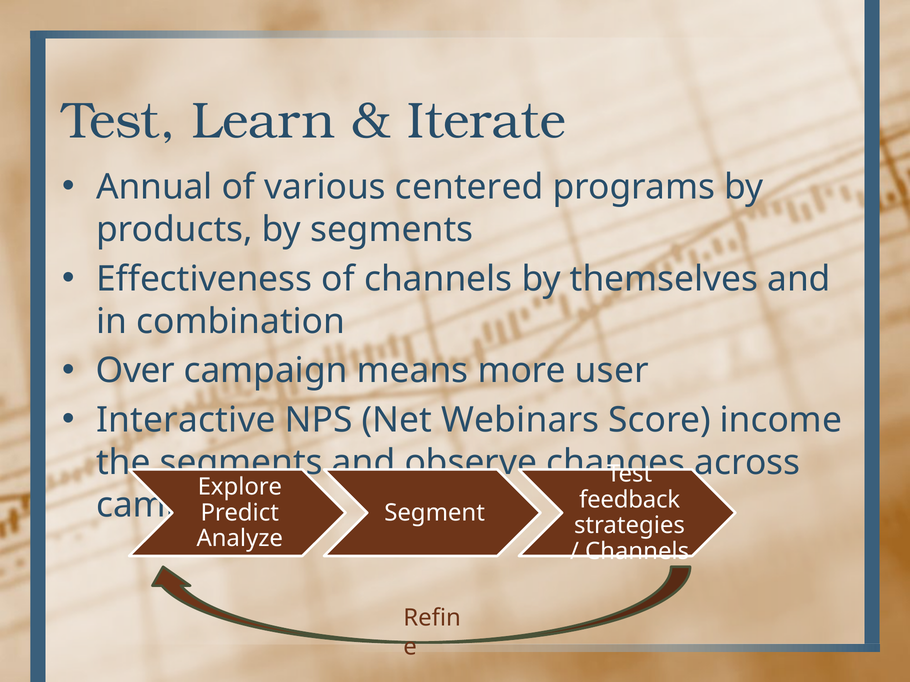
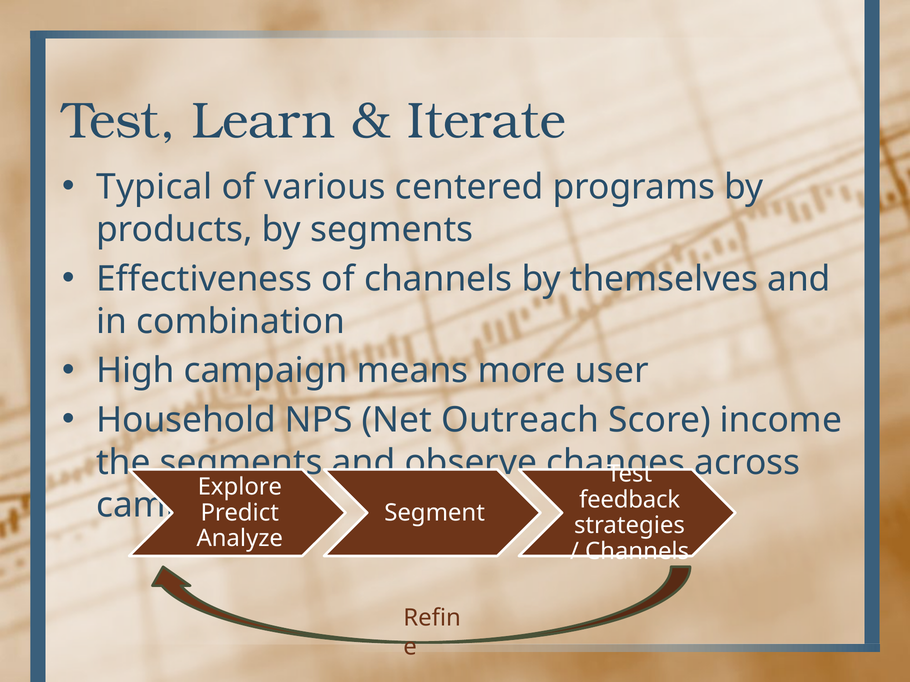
Annual: Annual -> Typical
Over: Over -> High
Interactive: Interactive -> Household
Webinars: Webinars -> Outreach
